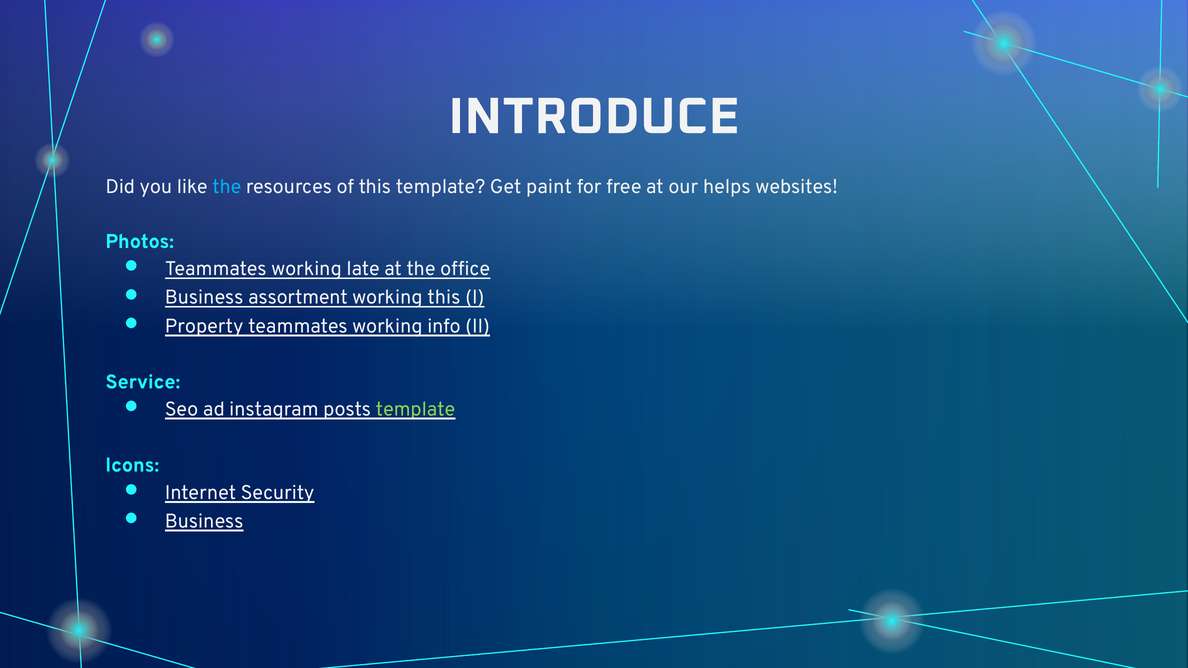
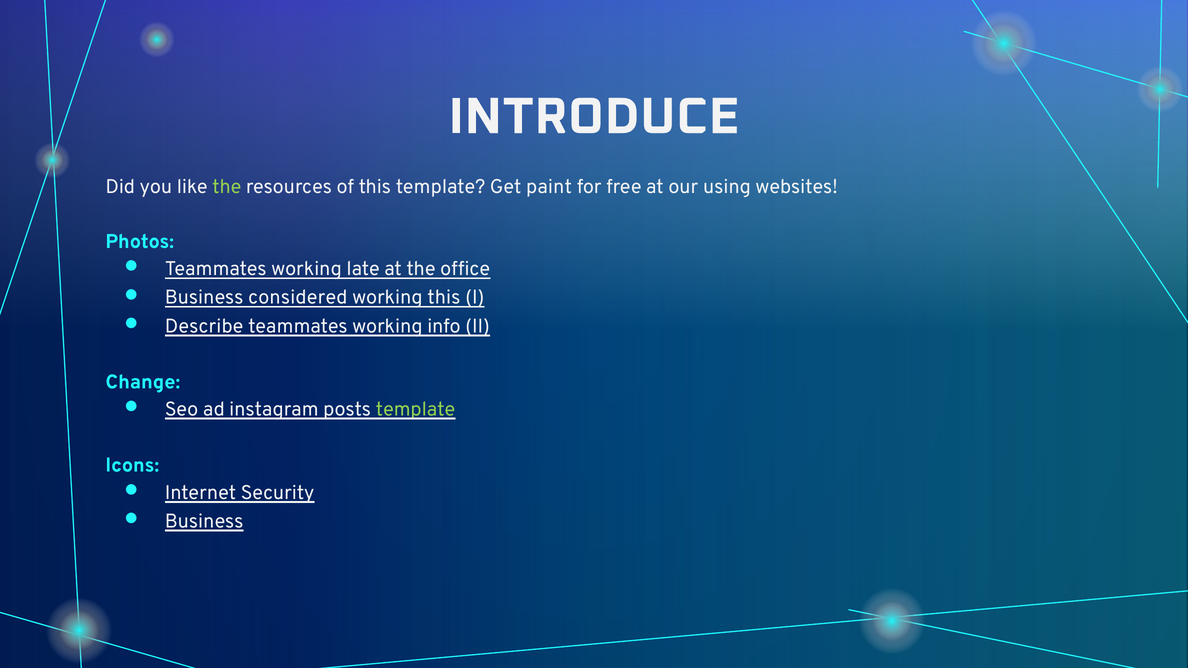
the at (227, 187) colour: light blue -> light green
helps: helps -> using
assortment: assortment -> considered
Property: Property -> Describe
Service: Service -> Change
